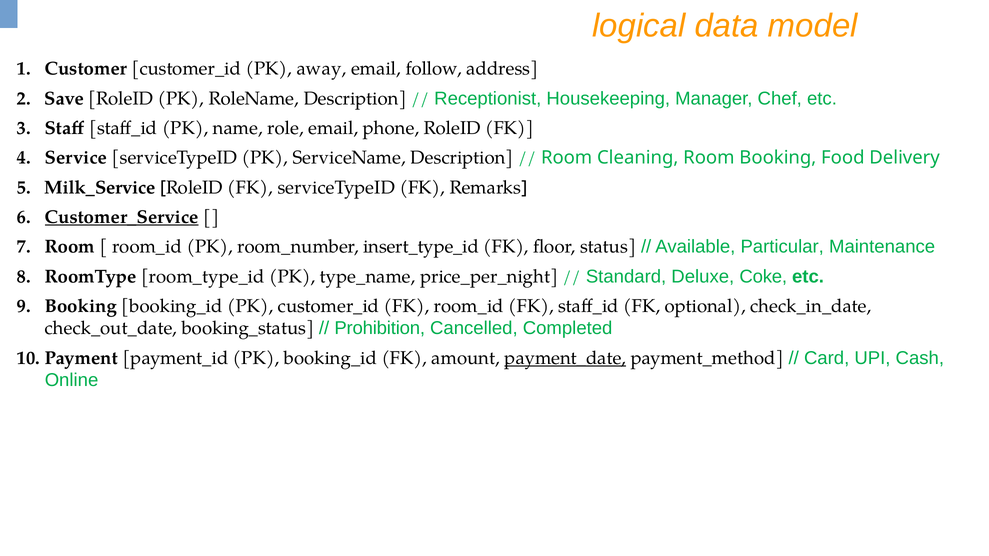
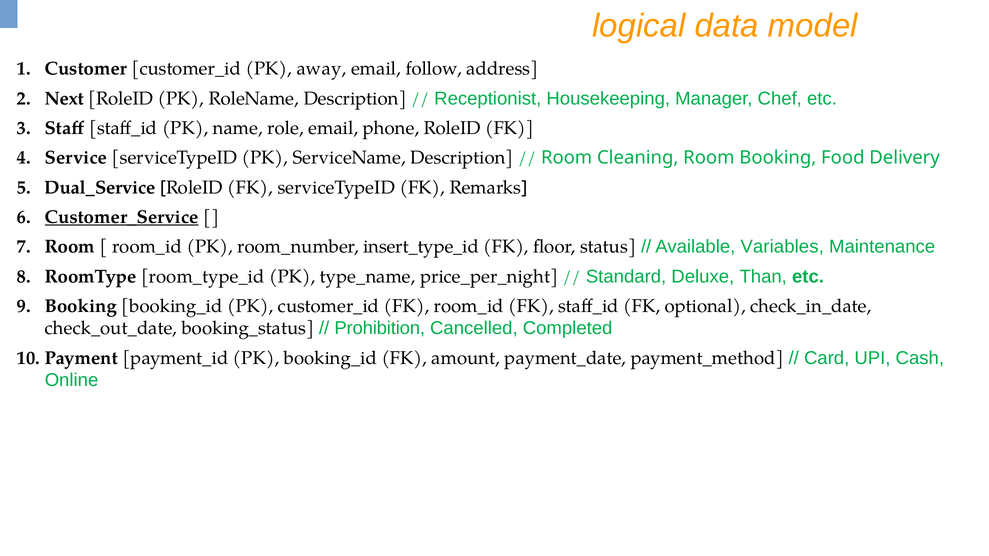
Save: Save -> Next
Milk_Service: Milk_Service -> Dual_Service
Particular: Particular -> Variables
Coke: Coke -> Than
payment_date underline: present -> none
